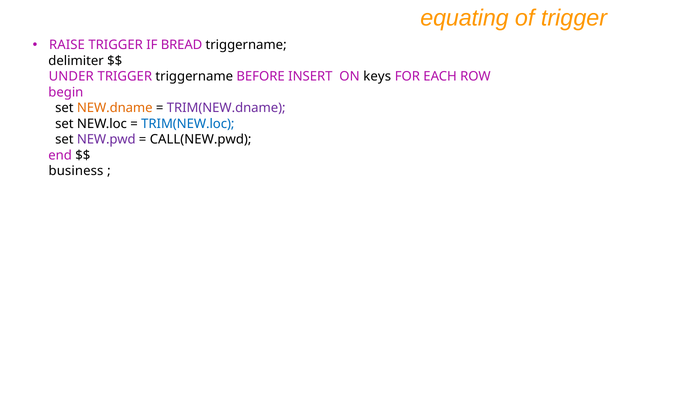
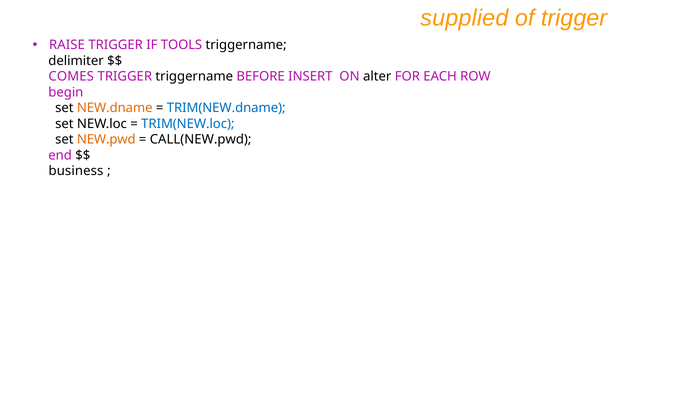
equating: equating -> supplied
BREAD: BREAD -> TOOLS
UNDER: UNDER -> COMES
keys: keys -> alter
TRIM(NEW.dname colour: purple -> blue
NEW.pwd colour: purple -> orange
